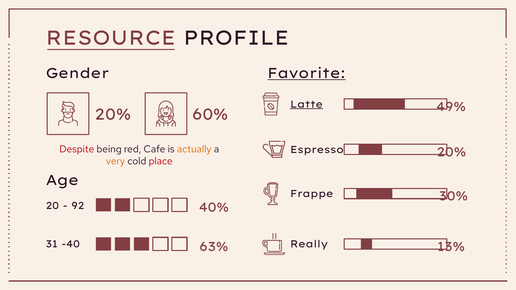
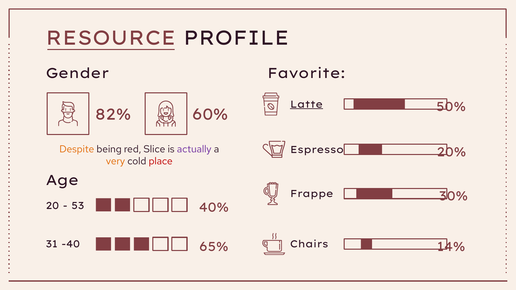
Favorite underline: present -> none
49%: 49% -> 50%
20% at (113, 115): 20% -> 82%
Despite colour: red -> orange
Cafe: Cafe -> Slice
actually colour: orange -> purple
92: 92 -> 53
Really: Really -> Chairs
63%: 63% -> 65%
13%: 13% -> 14%
